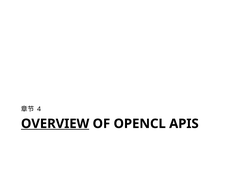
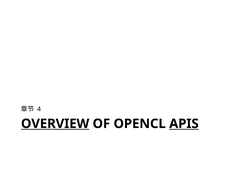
APIS underline: none -> present
